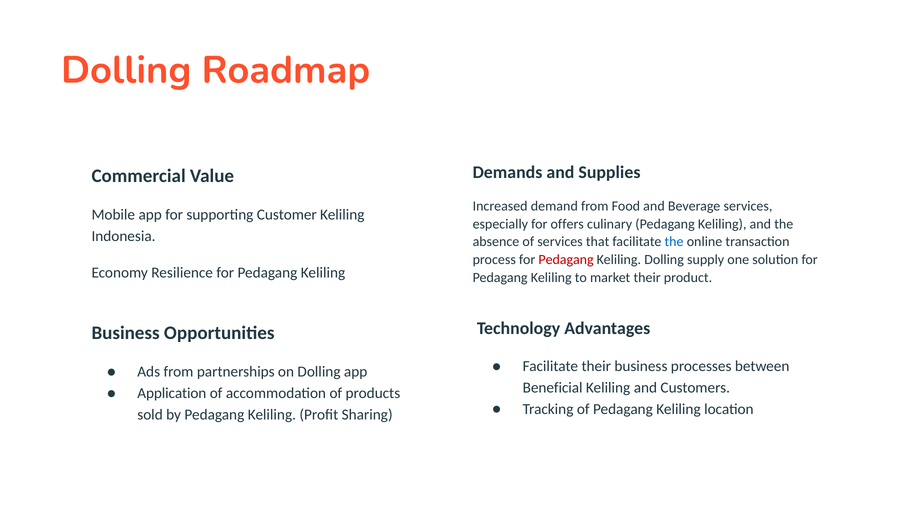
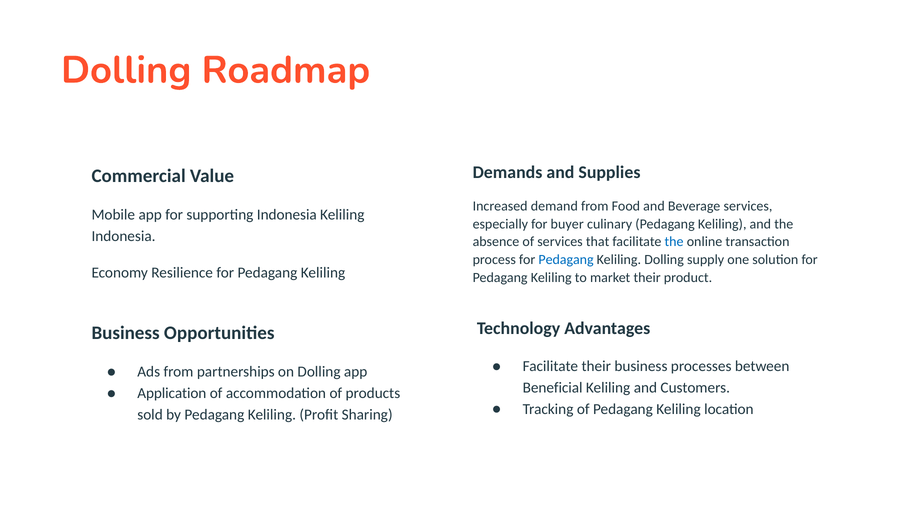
supporting Customer: Customer -> Indonesia
offers: offers -> buyer
Pedagang at (566, 260) colour: red -> blue
